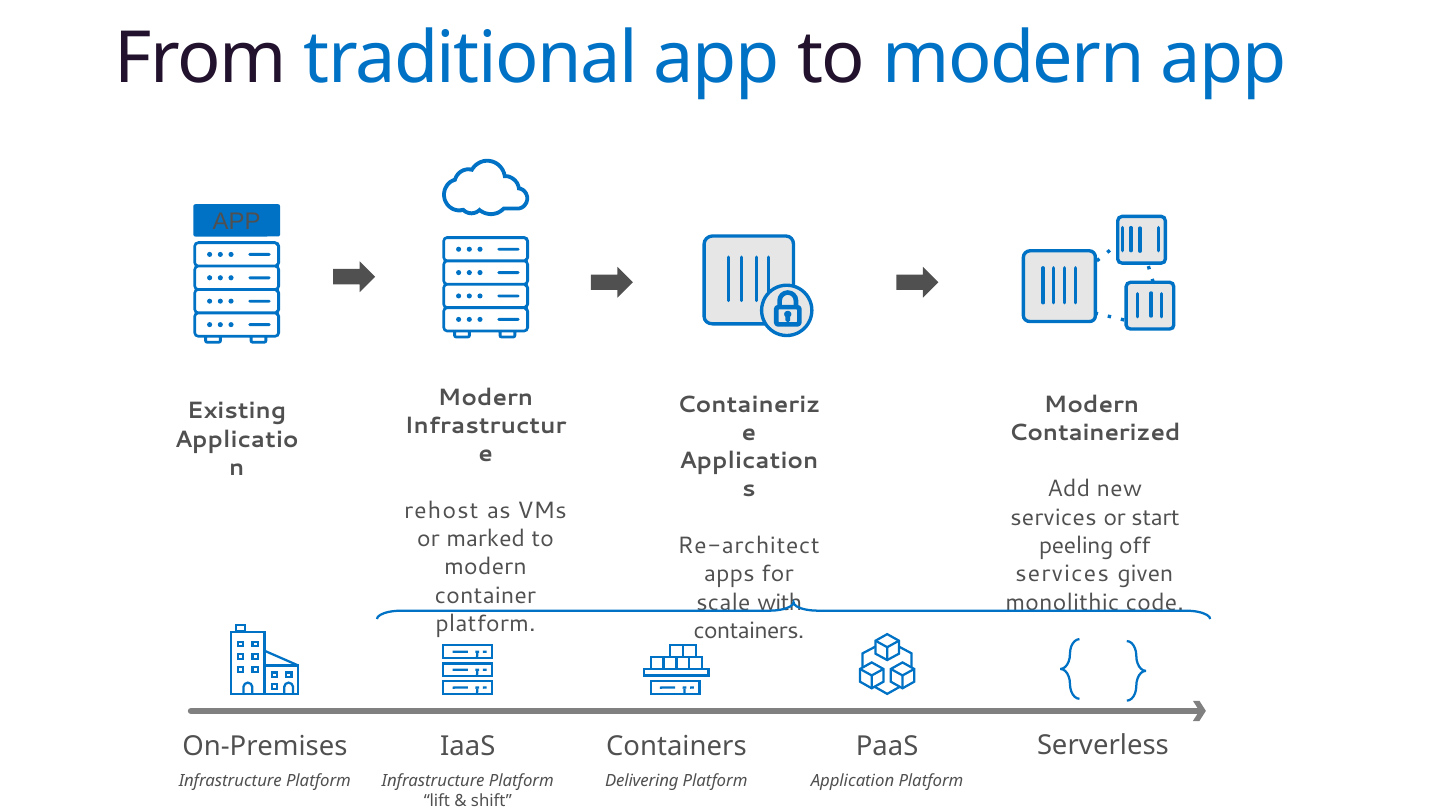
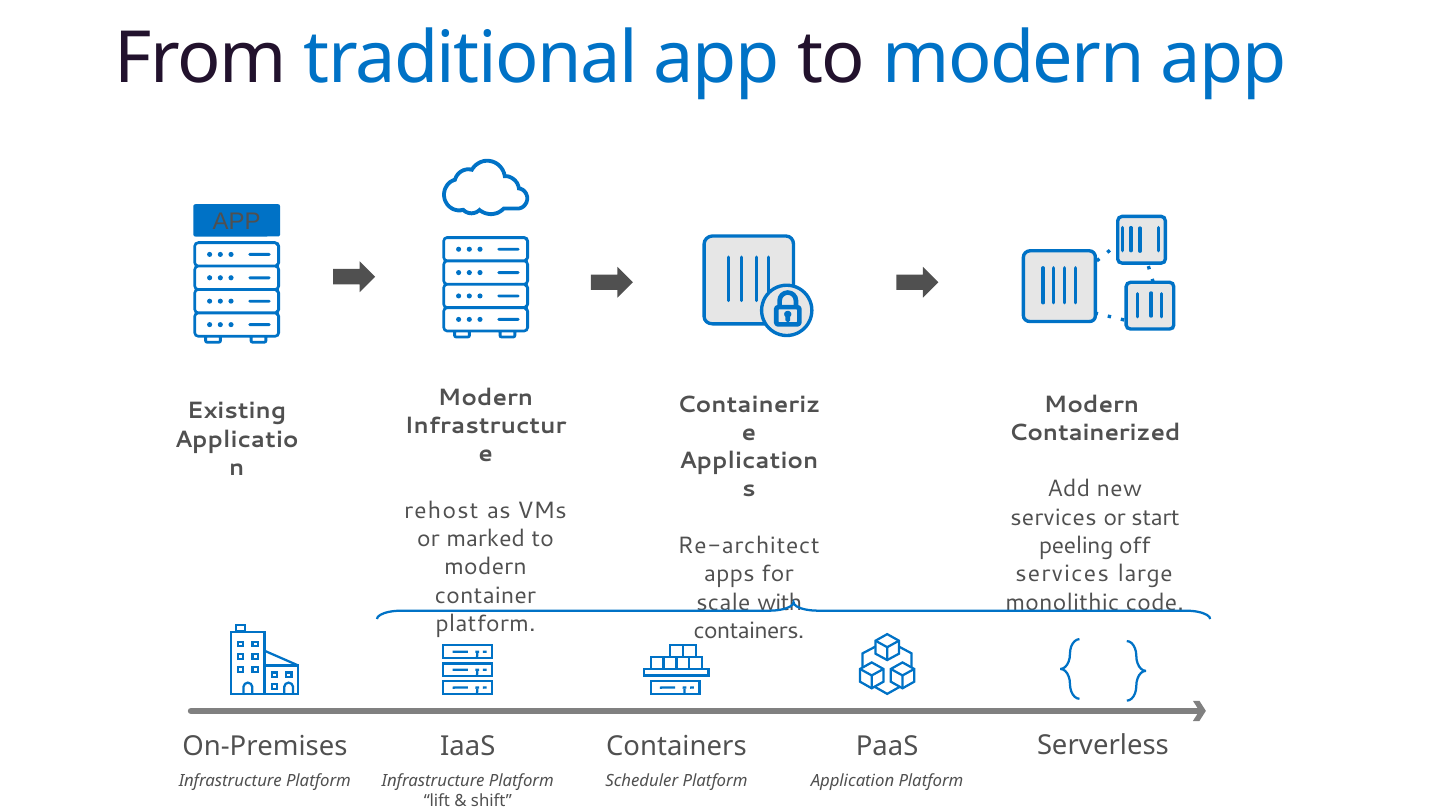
given: given -> large
Delivering: Delivering -> Scheduler
